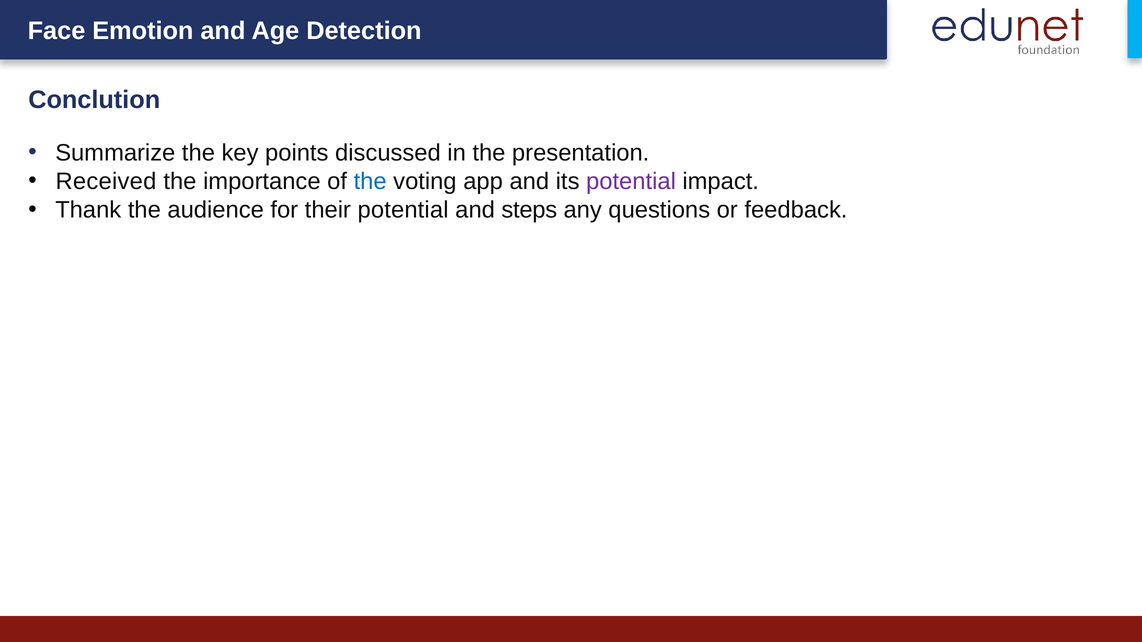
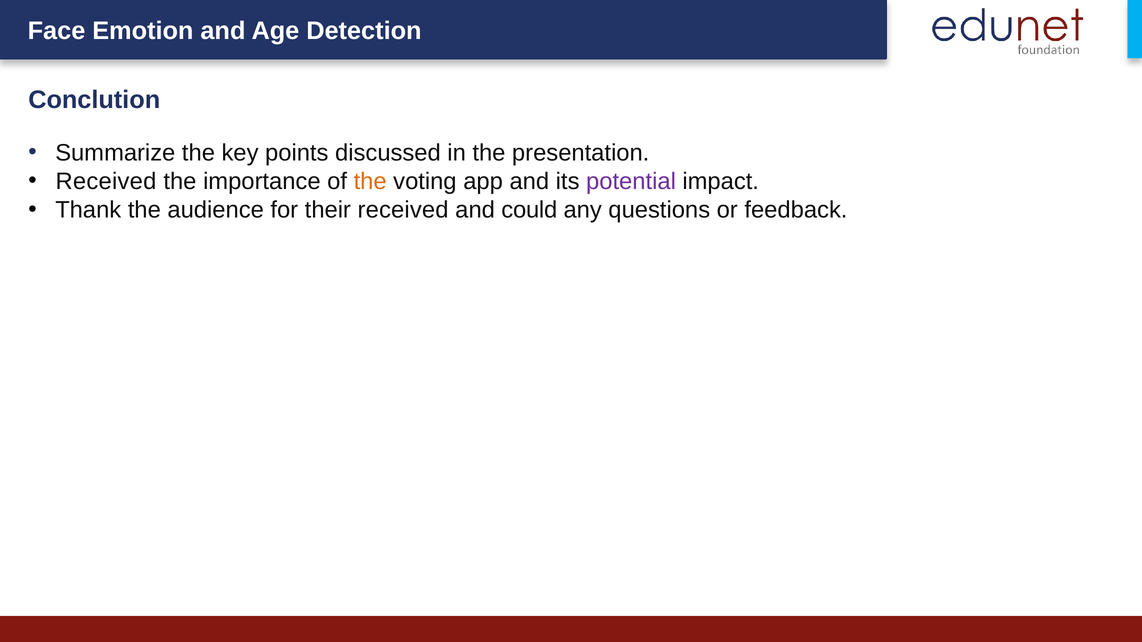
the at (370, 182) colour: blue -> orange
their potential: potential -> received
steps: steps -> could
